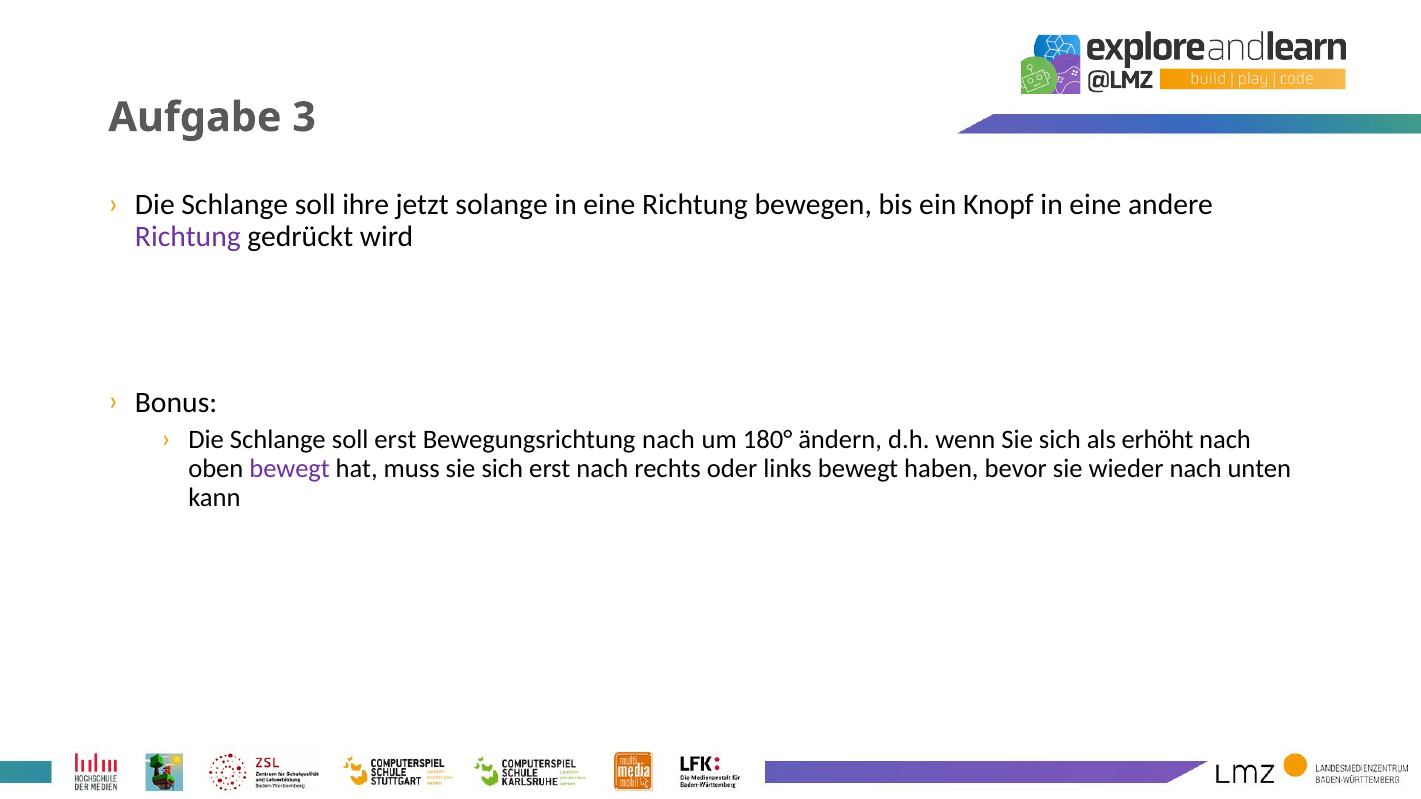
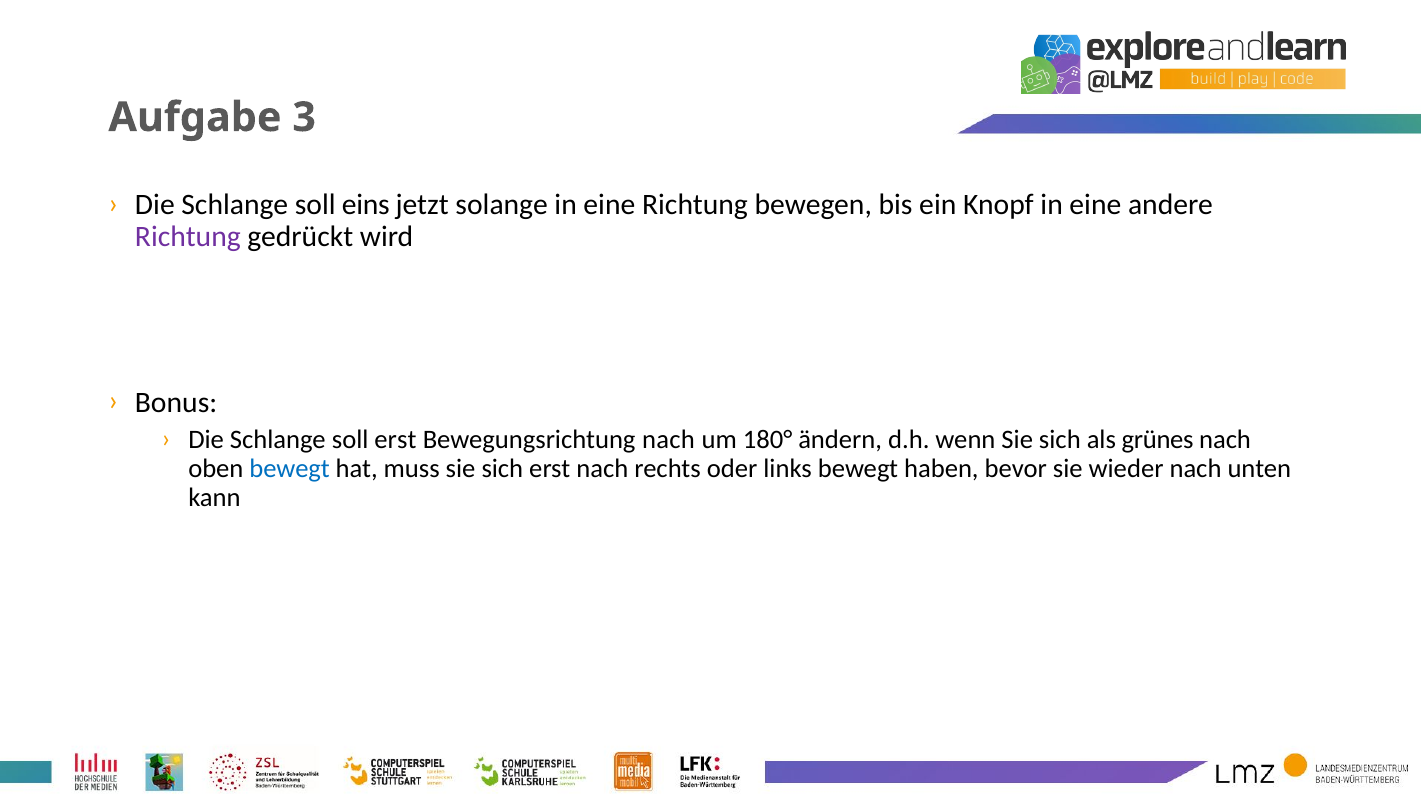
ihre: ihre -> eins
erhöht: erhöht -> grünes
bewegt at (290, 469) colour: purple -> blue
